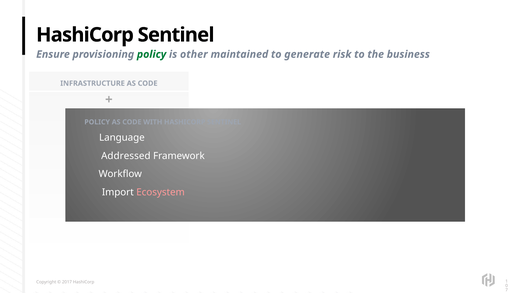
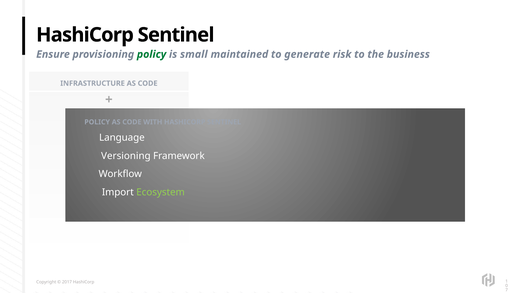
other: other -> small
Addressed: Addressed -> Versioning
Ecosystem colour: pink -> light green
